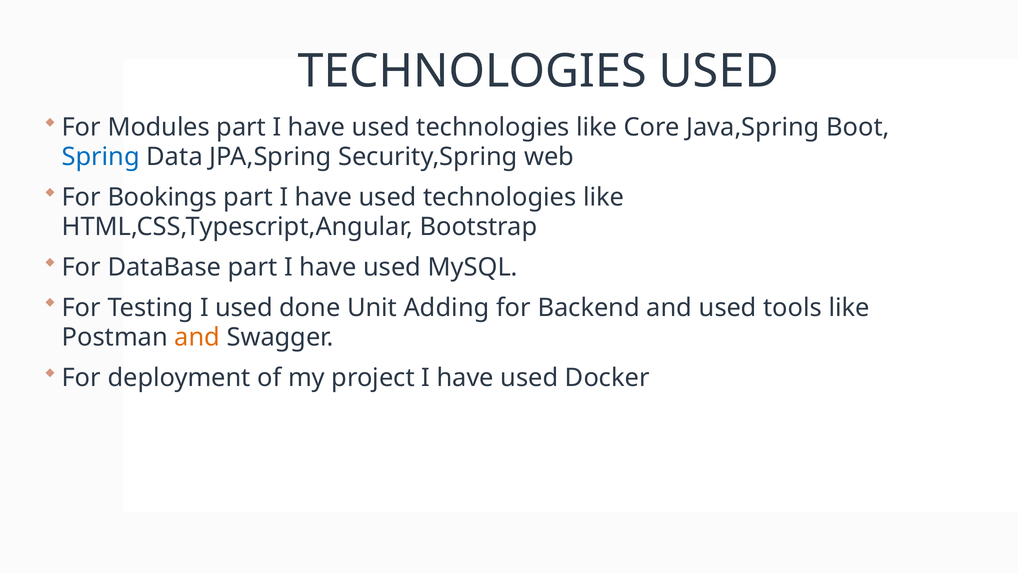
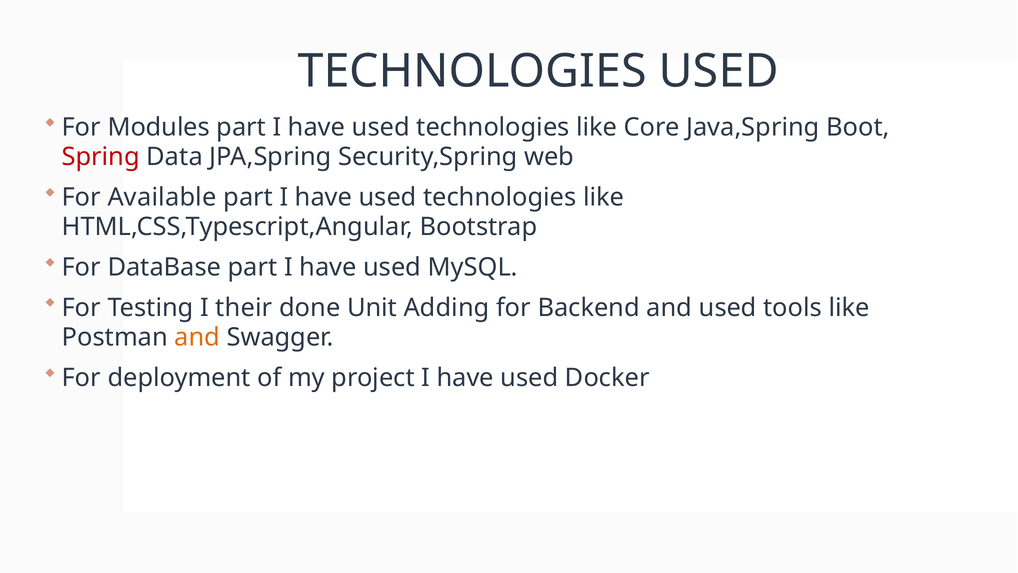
Spring colour: blue -> red
Bookings: Bookings -> Available
I used: used -> their
